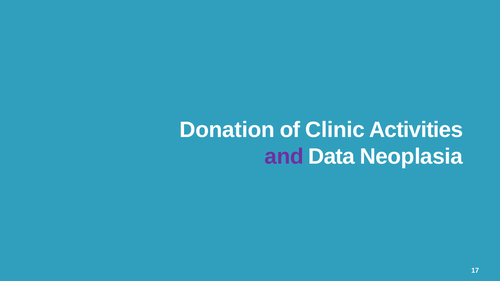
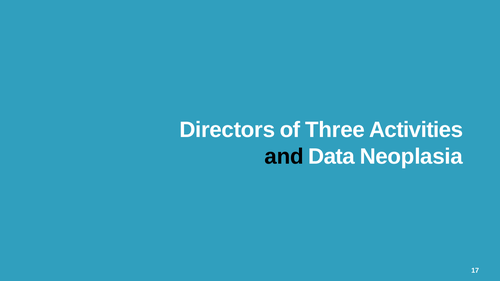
Donation: Donation -> Directors
Clinic: Clinic -> Three
and colour: purple -> black
